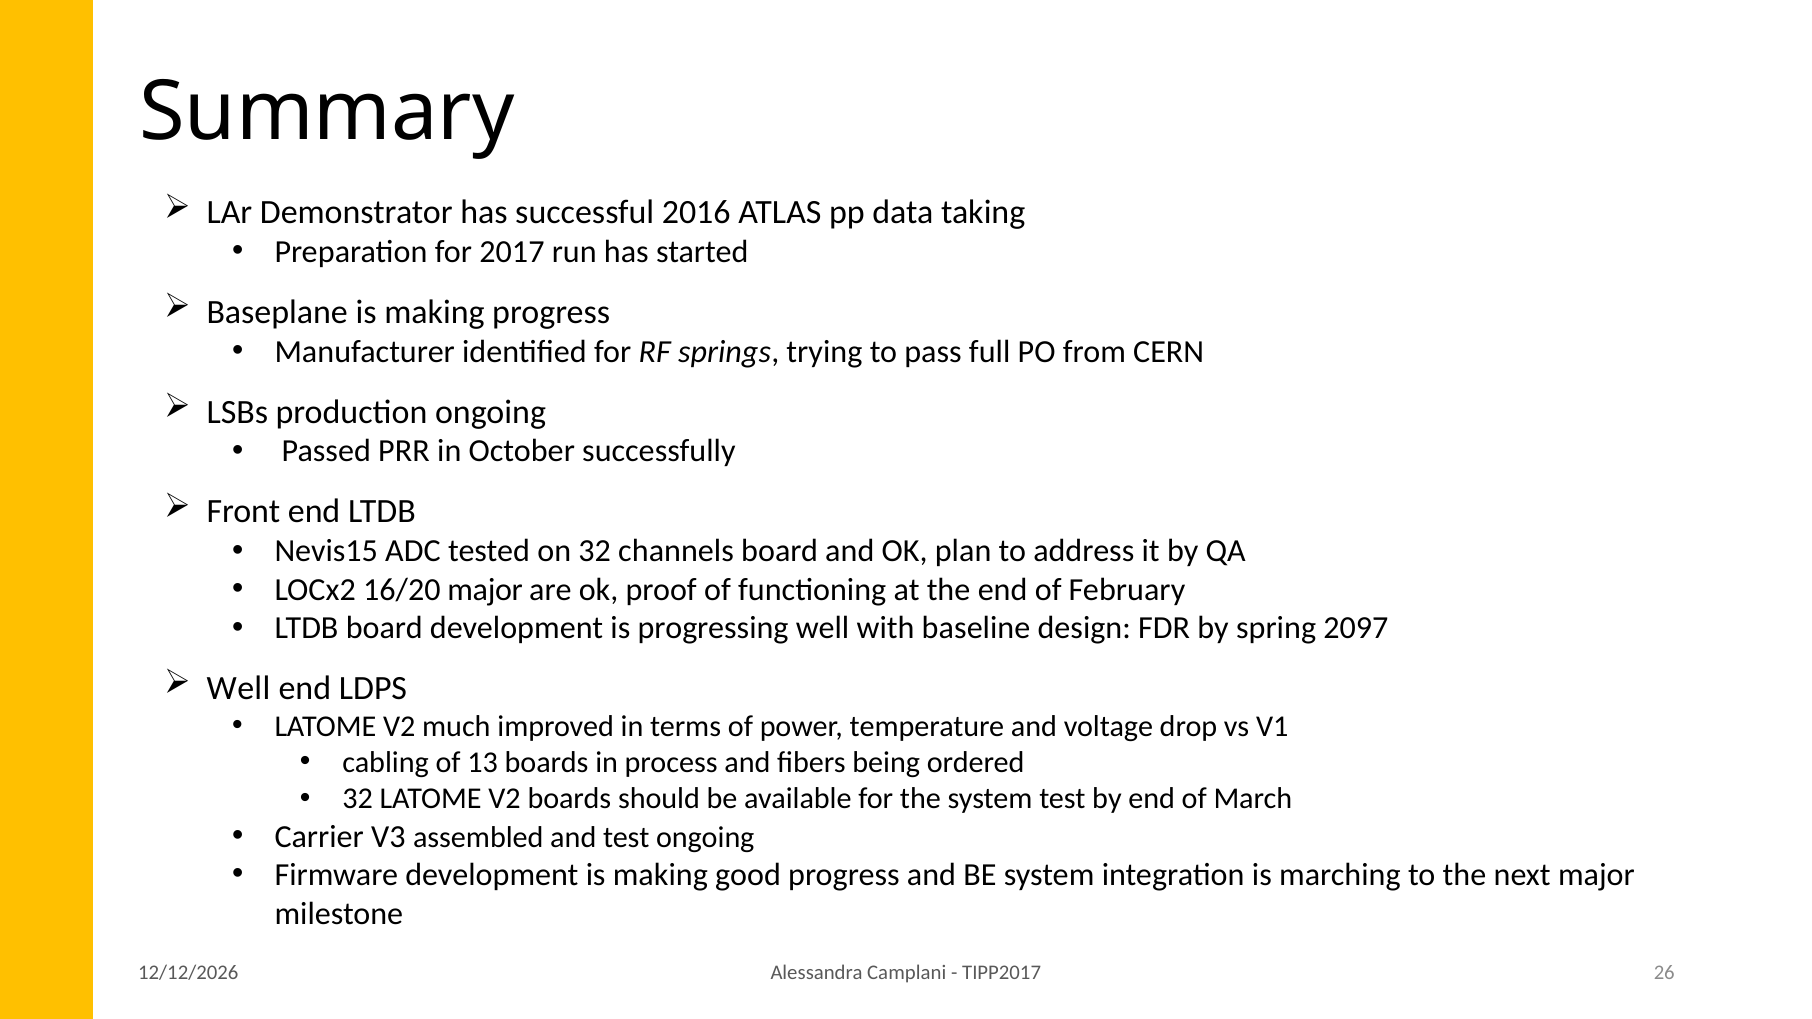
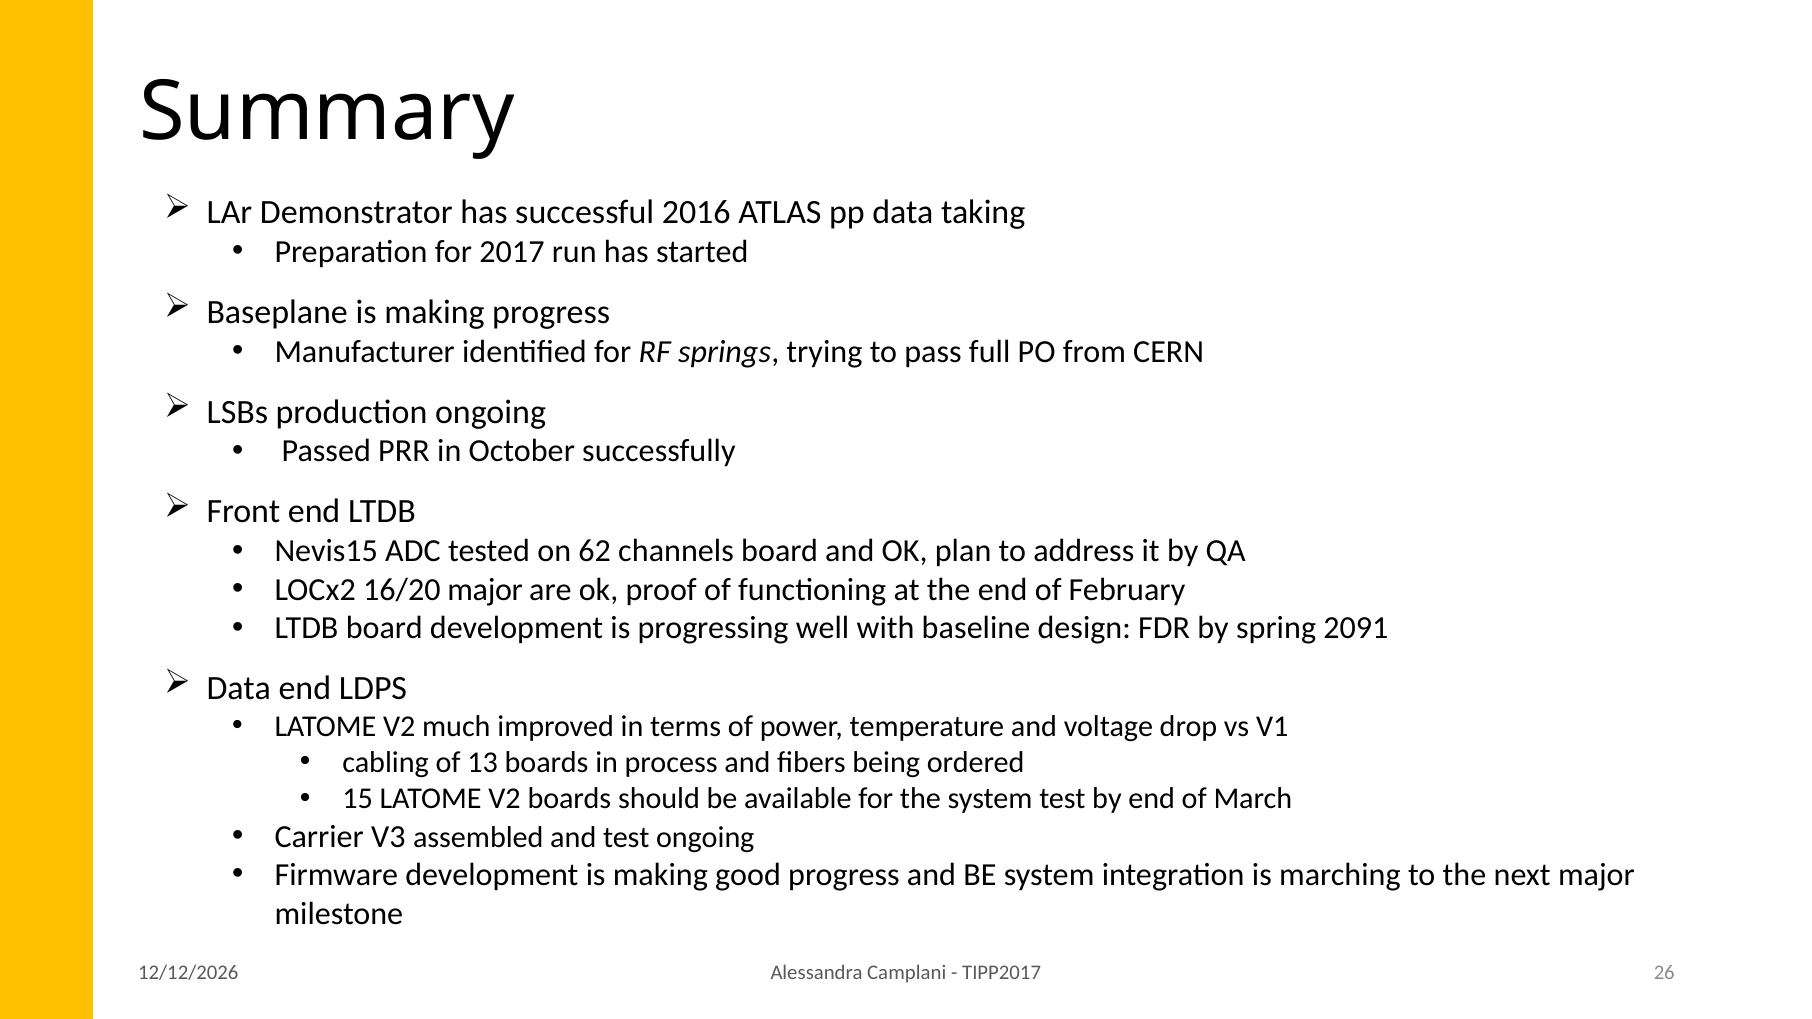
on 32: 32 -> 62
2097: 2097 -> 2091
Well at (239, 689): Well -> Data
32 at (358, 799): 32 -> 15
